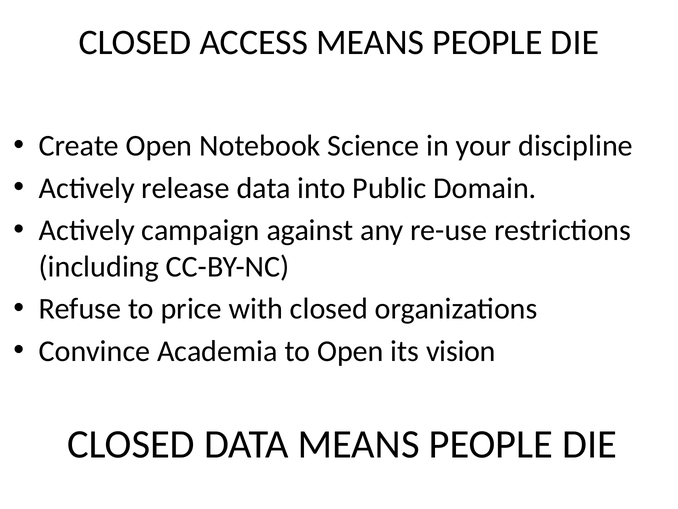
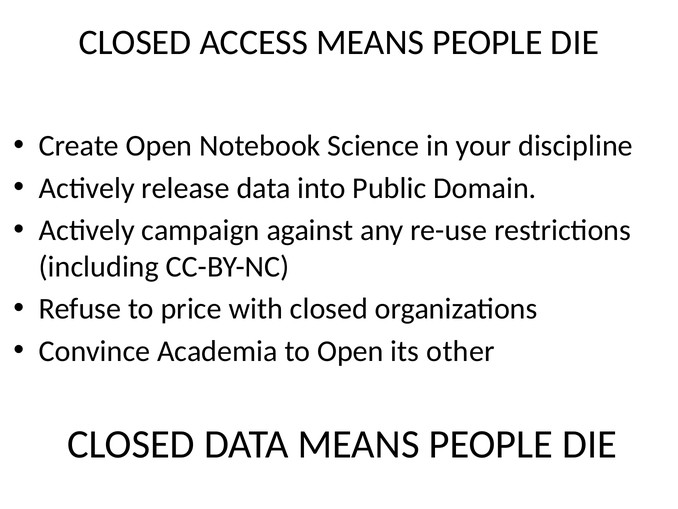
vision: vision -> other
